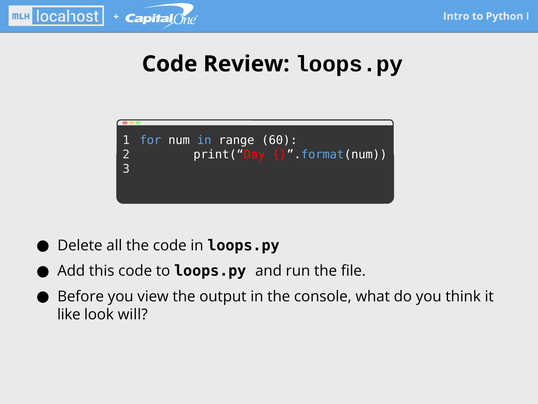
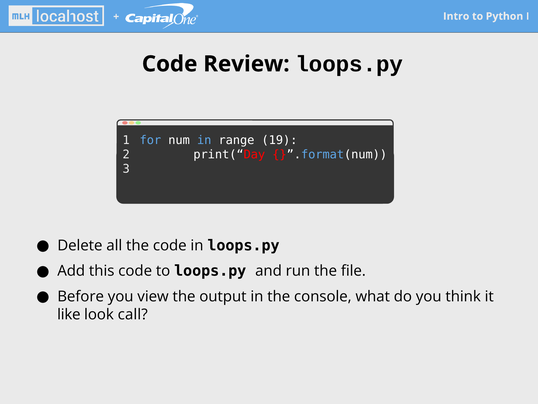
60: 60 -> 19
will: will -> call
